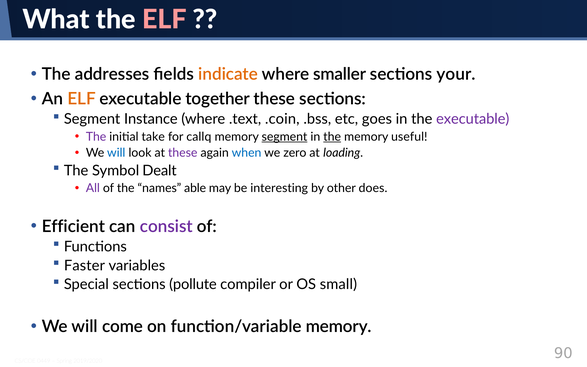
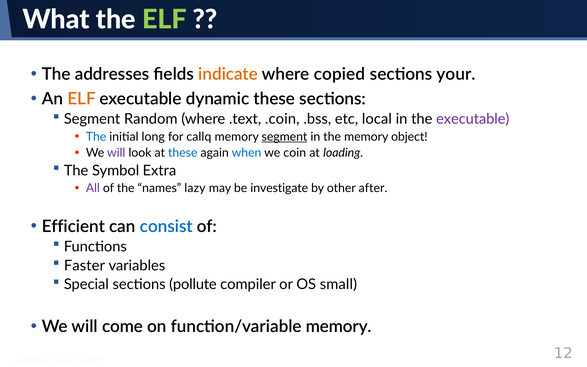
ELF at (164, 20) colour: pink -> light green
smaller: smaller -> copied
together: together -> dynamic
Instance: Instance -> Random
goes: goes -> local
The at (96, 137) colour: purple -> blue
take: take -> long
the at (332, 137) underline: present -> none
useful: useful -> object
will at (116, 153) colour: blue -> purple
these at (183, 153) colour: purple -> blue
zero: zero -> coin
Dealt: Dealt -> Extra
able: able -> lazy
interesting: interesting -> investigate
does: does -> after
consist colour: purple -> blue
90: 90 -> 12
